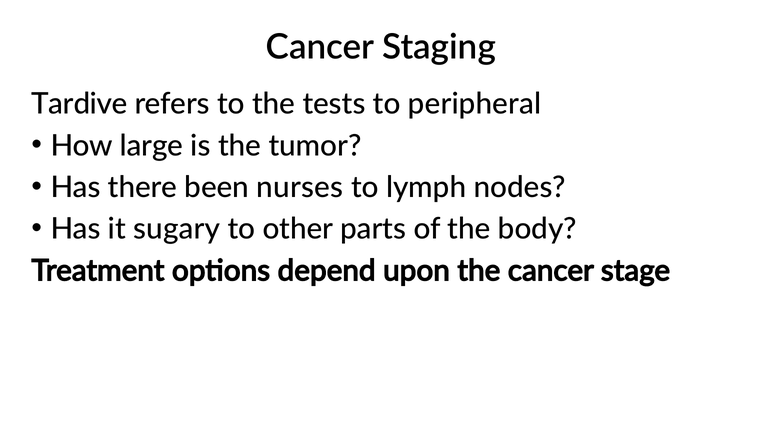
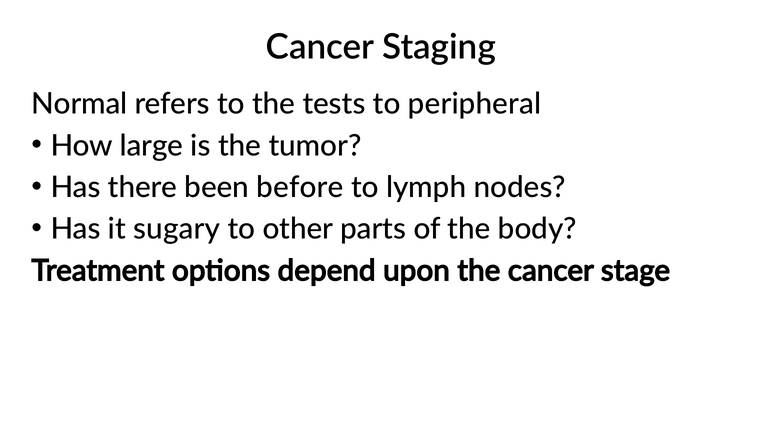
Tardive: Tardive -> Normal
nurses: nurses -> before
